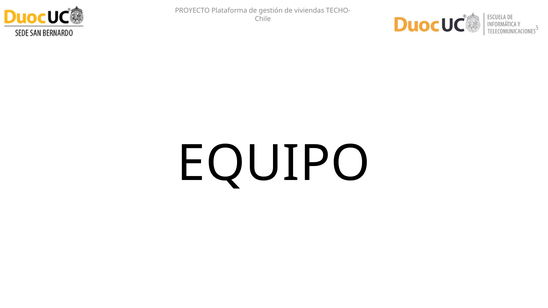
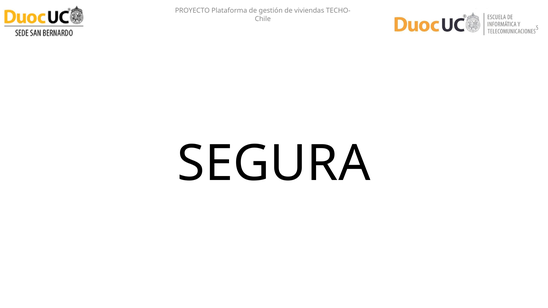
EQUIPO: EQUIPO -> SEGURA
